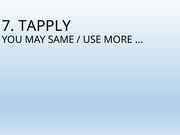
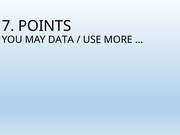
TAPPLY: TAPPLY -> POINTS
SAME: SAME -> DATA
